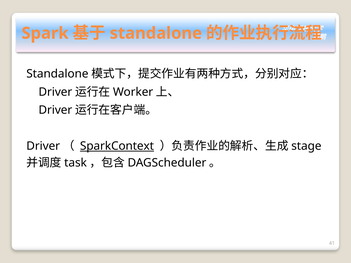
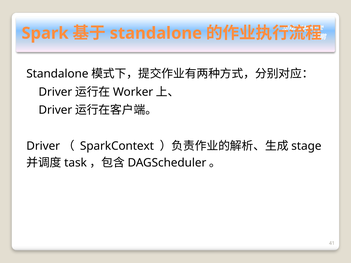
SparkContext underline: present -> none
